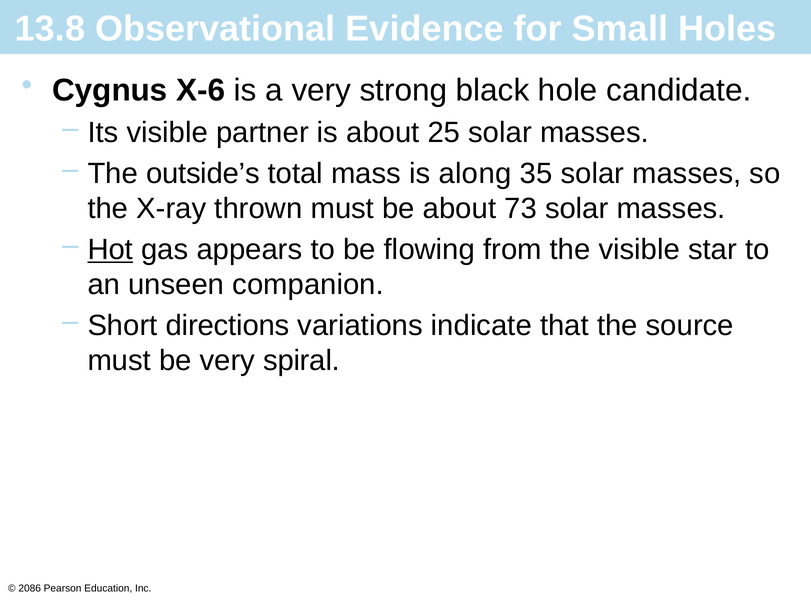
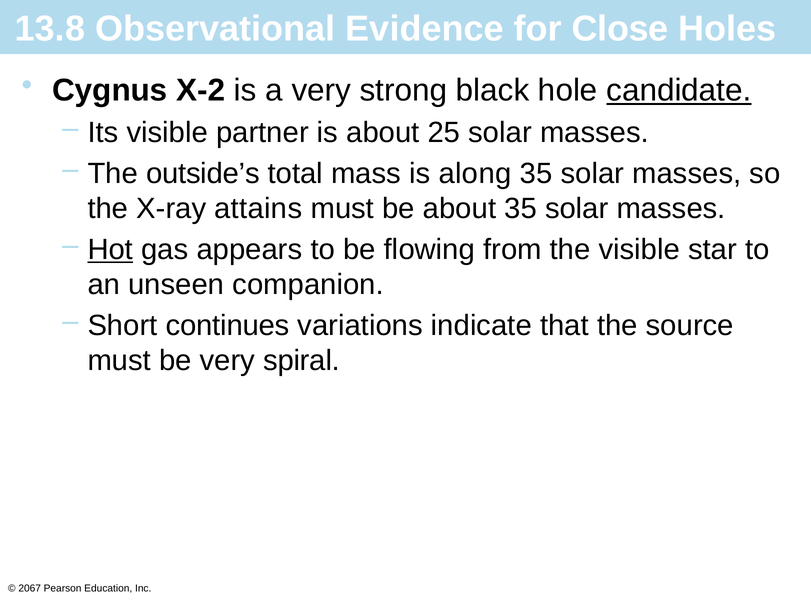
Small: Small -> Close
X-6: X-6 -> X-2
candidate underline: none -> present
thrown: thrown -> attains
about 73: 73 -> 35
directions: directions -> continues
2086: 2086 -> 2067
